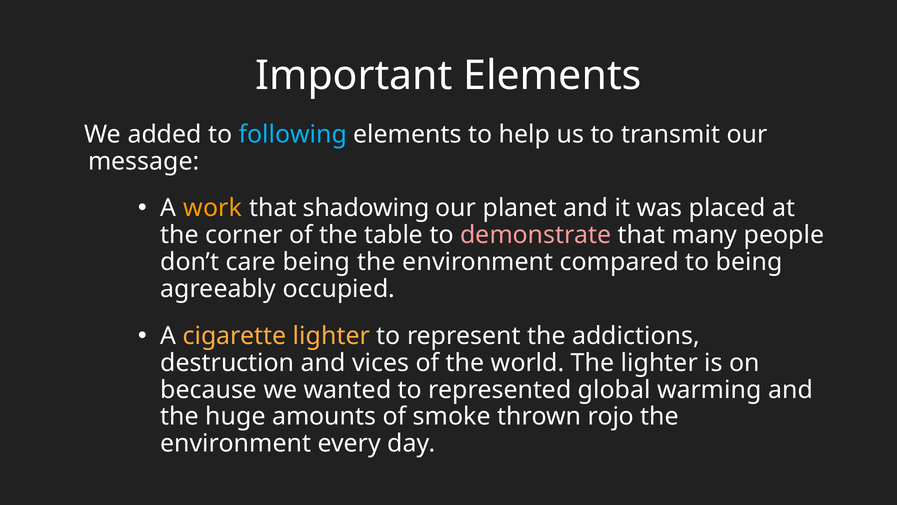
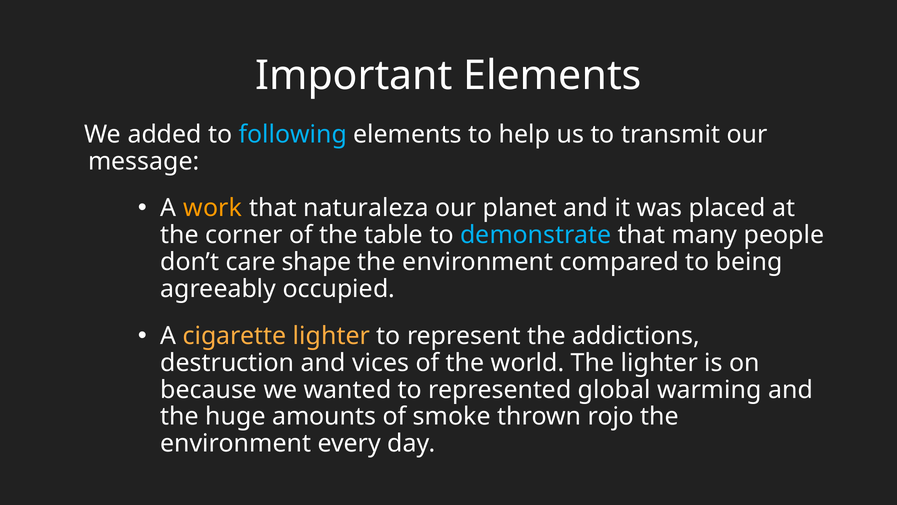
shadowing: shadowing -> naturaleza
demonstrate colour: pink -> light blue
care being: being -> shape
